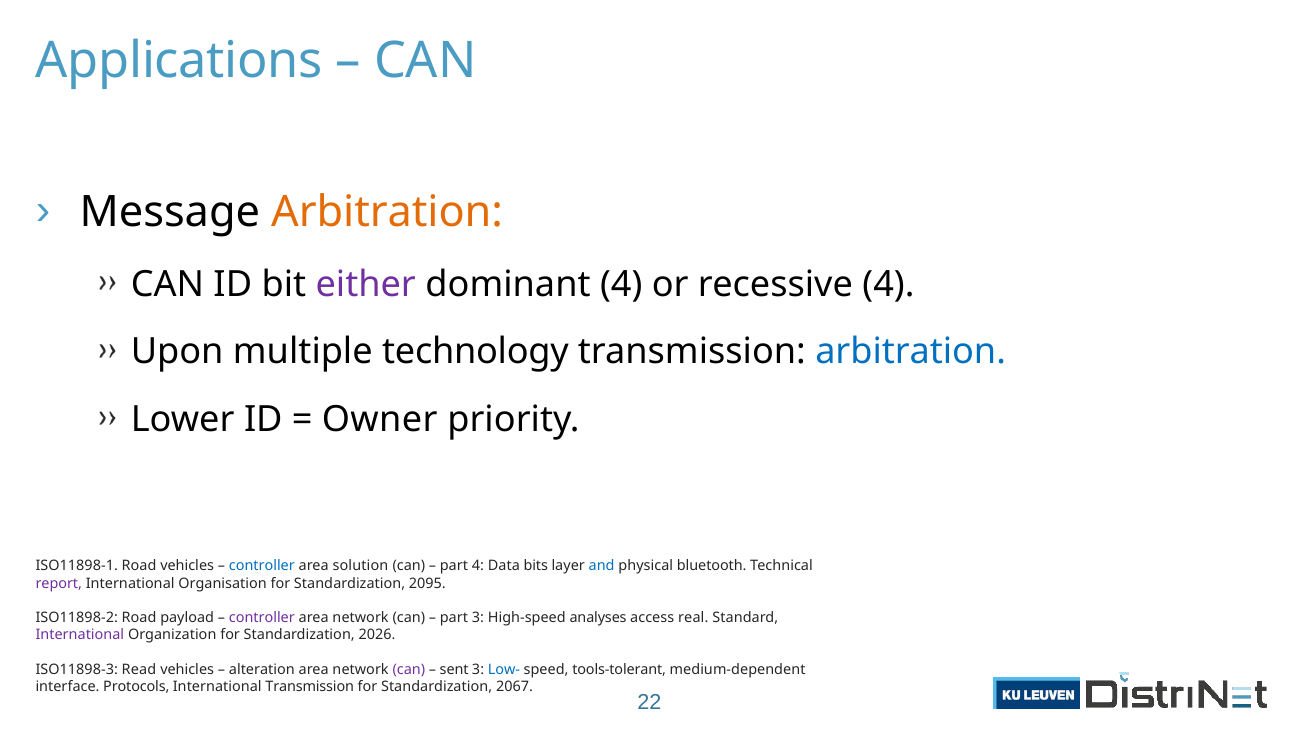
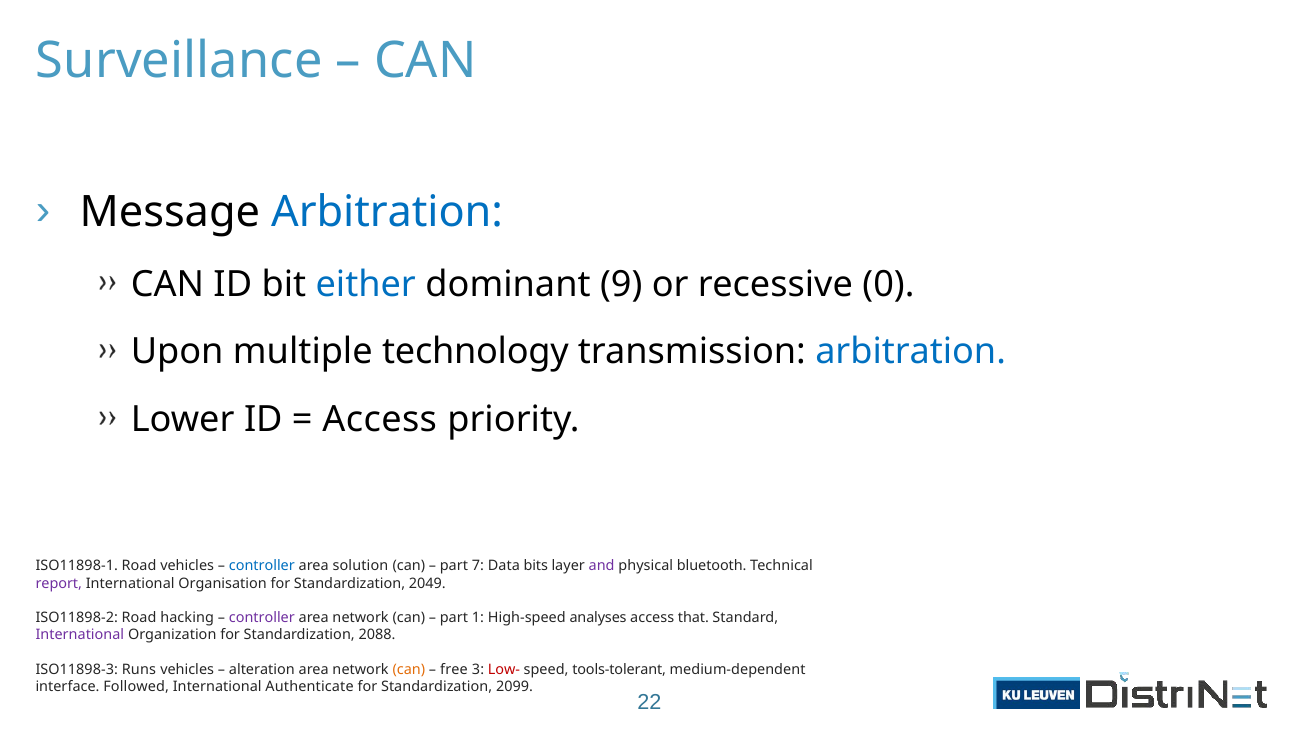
Applications: Applications -> Surveillance
Arbitration at (387, 212) colour: orange -> blue
either colour: purple -> blue
dominant 4: 4 -> 9
recessive 4: 4 -> 0
Owner at (380, 420): Owner -> Access
part 4: 4 -> 7
and colour: blue -> purple
2095: 2095 -> 2049
payload: payload -> hacking
part 3: 3 -> 1
real: real -> that
2026: 2026 -> 2088
Read: Read -> Runs
can at (409, 669) colour: purple -> orange
sent: sent -> free
Low- colour: blue -> red
Protocols: Protocols -> Followed
International Transmission: Transmission -> Authenticate
2067: 2067 -> 2099
